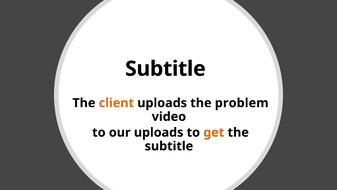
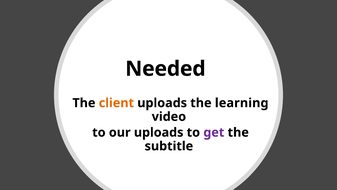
Subtitle at (165, 69): Subtitle -> Needed
problem: problem -> learning
get colour: orange -> purple
